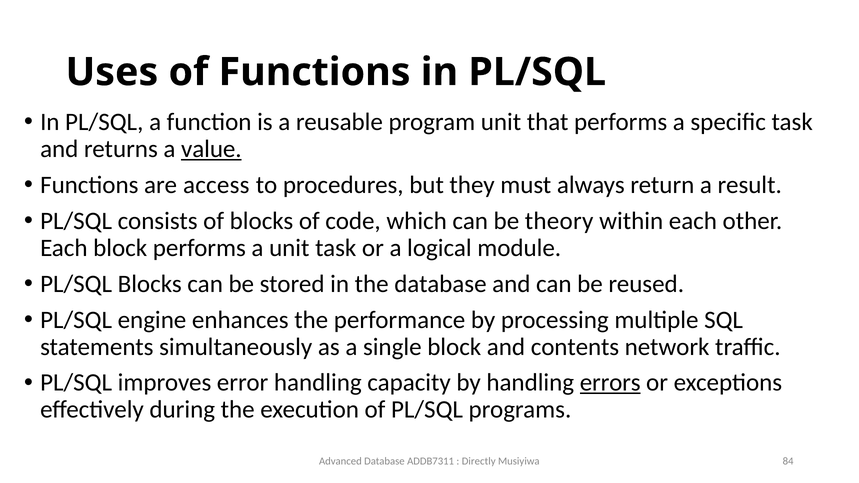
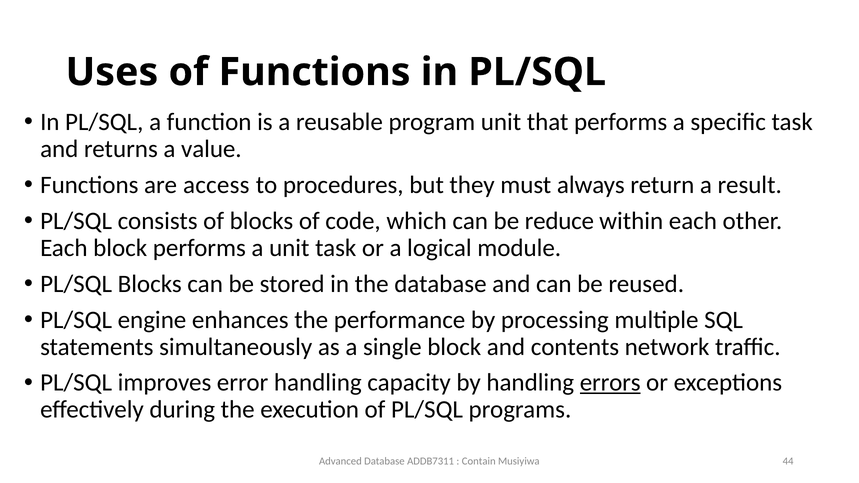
value underline: present -> none
theory: theory -> reduce
Directly: Directly -> Contain
84: 84 -> 44
